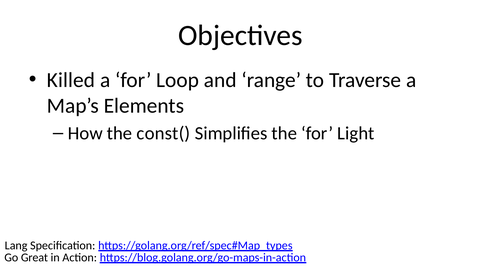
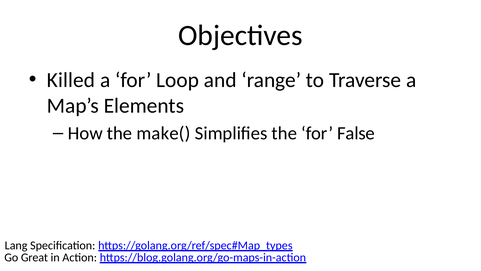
const(: const( -> make(
Light: Light -> False
